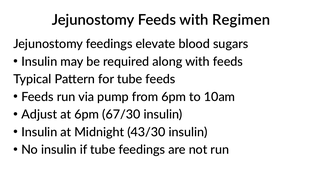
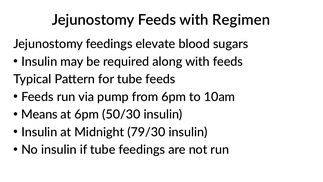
Adjust: Adjust -> Means
67/30: 67/30 -> 50/30
43/30: 43/30 -> 79/30
